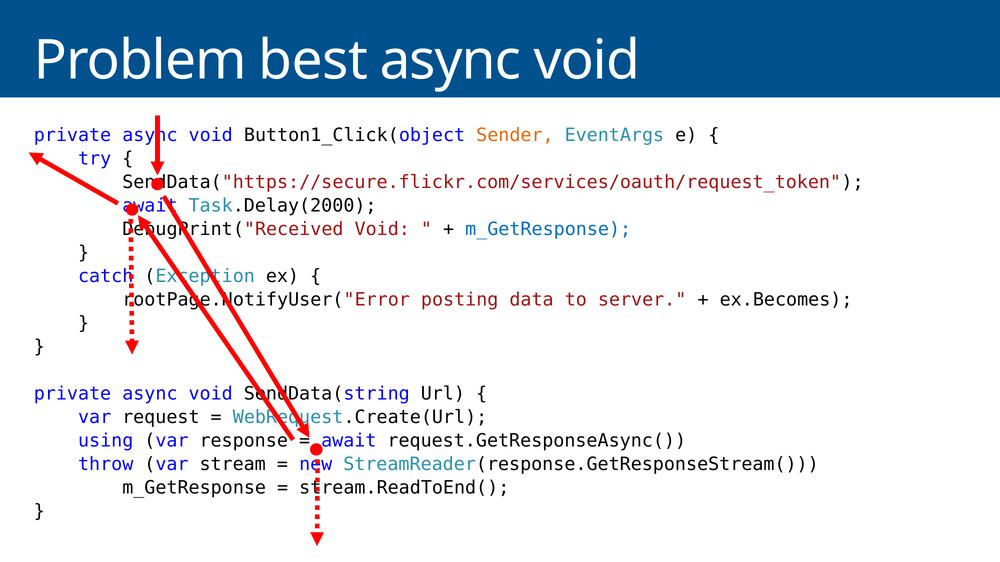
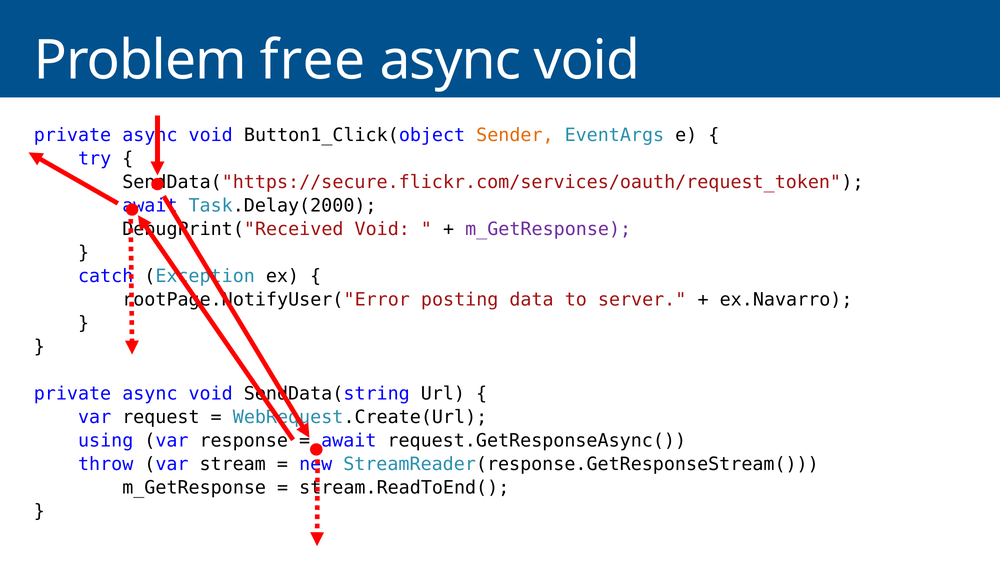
best: best -> free
m_GetResponse at (548, 229) colour: blue -> purple
ex.Becomes: ex.Becomes -> ex.Navarro
